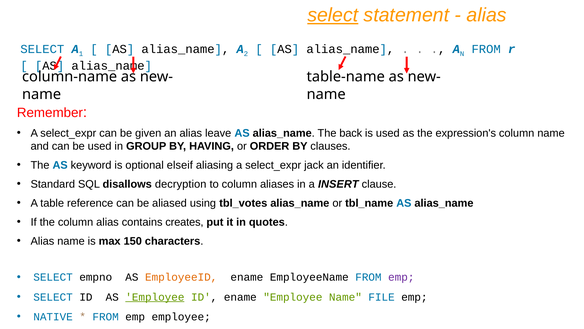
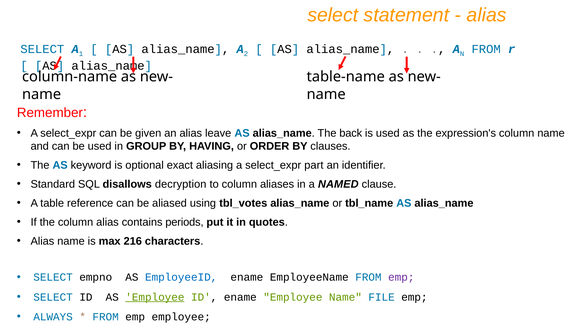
select at (333, 15) underline: present -> none
elseif: elseif -> exact
jack: jack -> part
INSERT: INSERT -> NAMED
creates: creates -> periods
150: 150 -> 216
EmployeeID colour: orange -> blue
NATIVE: NATIVE -> ALWAYS
